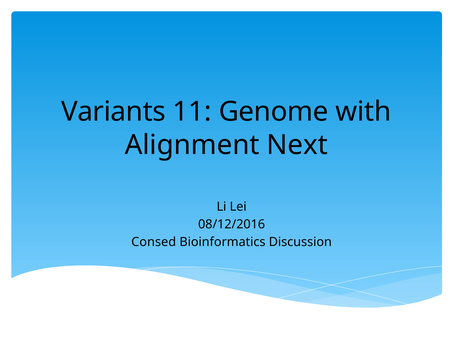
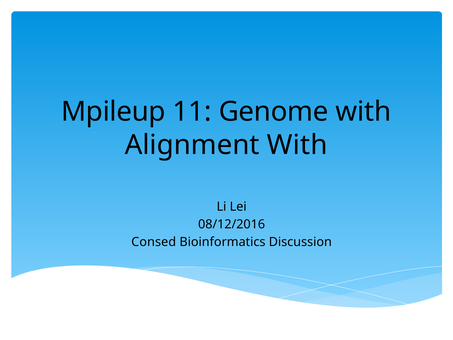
Variants: Variants -> Mpileup
Alignment Next: Next -> With
